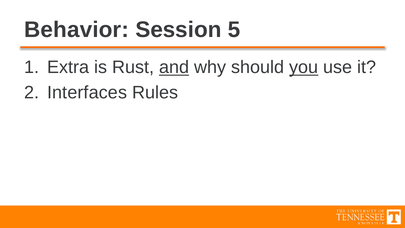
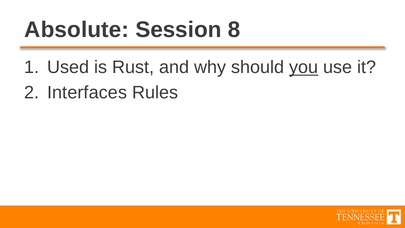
Behavior: Behavior -> Absolute
5: 5 -> 8
Extra: Extra -> Used
and underline: present -> none
